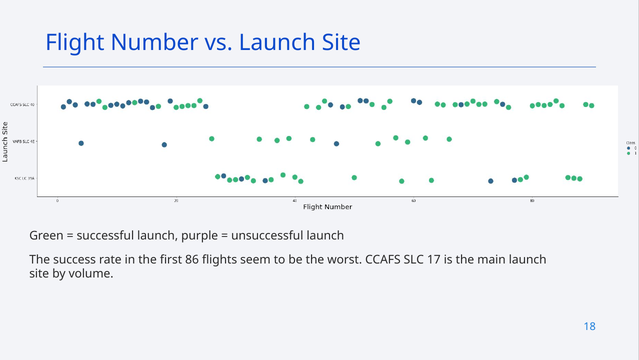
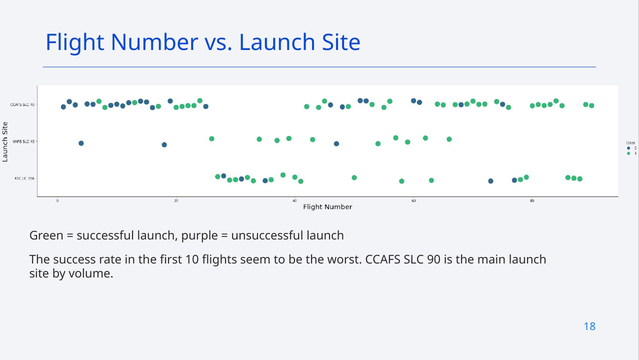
86: 86 -> 10
17: 17 -> 90
